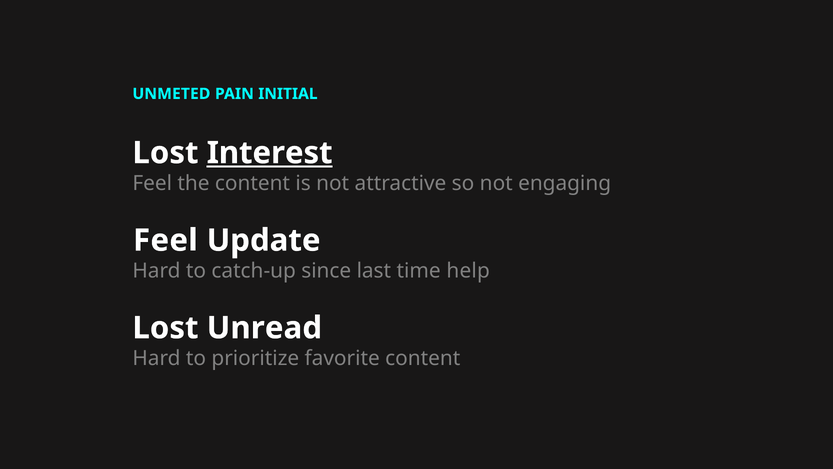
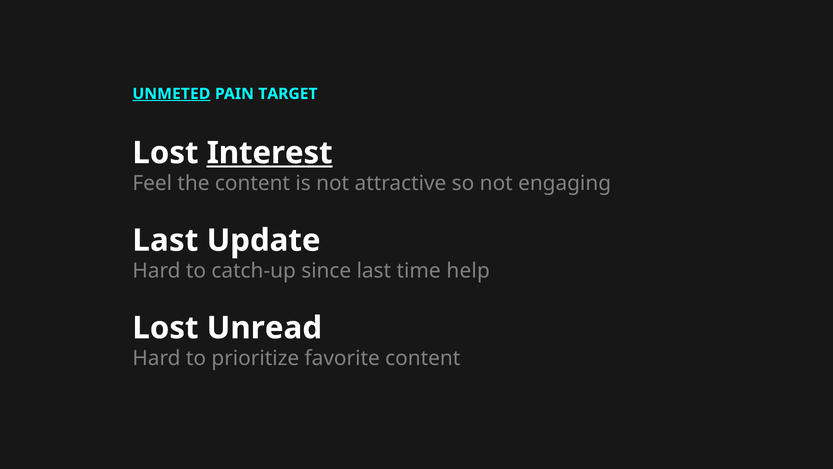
UNMETED underline: none -> present
INITIAL: INITIAL -> TARGET
Feel at (165, 240): Feel -> Last
